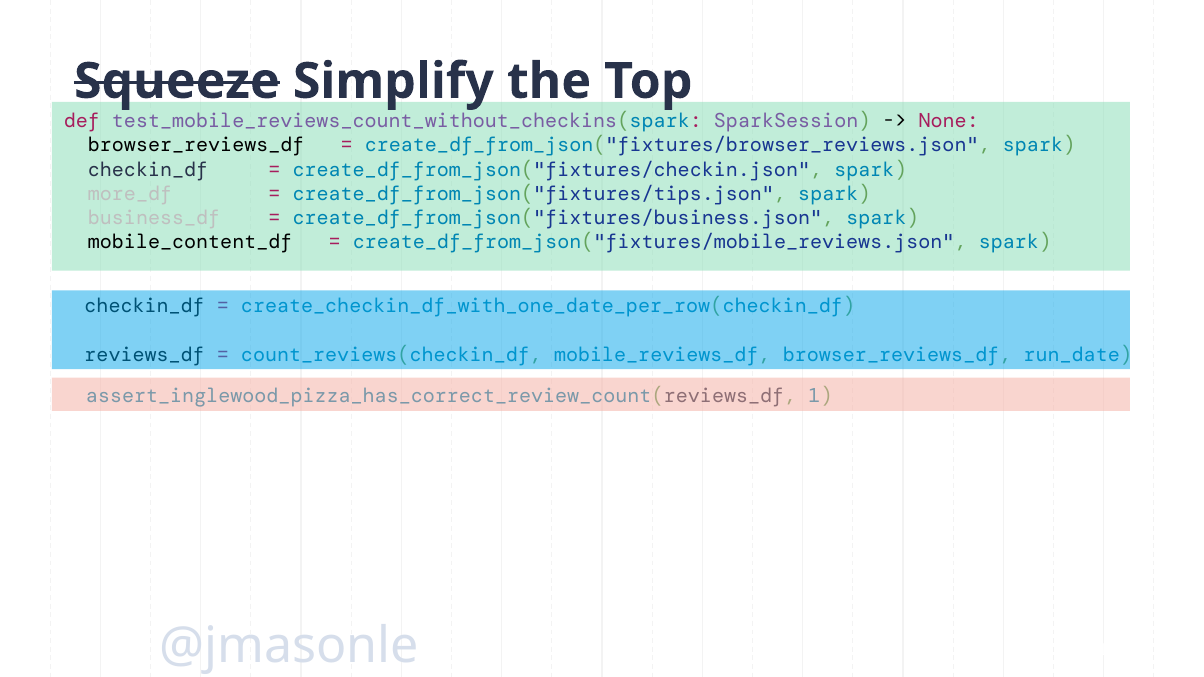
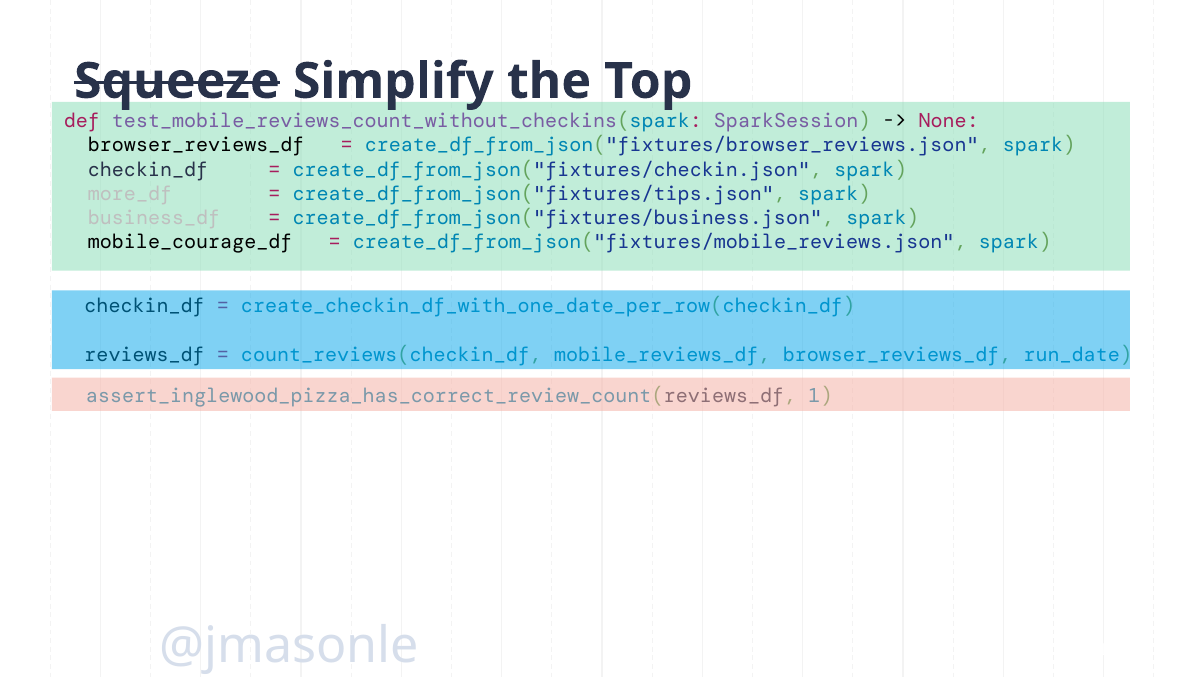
mobile_content_df: mobile_content_df -> mobile_courage_df
